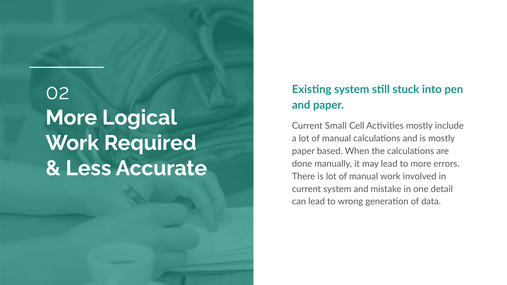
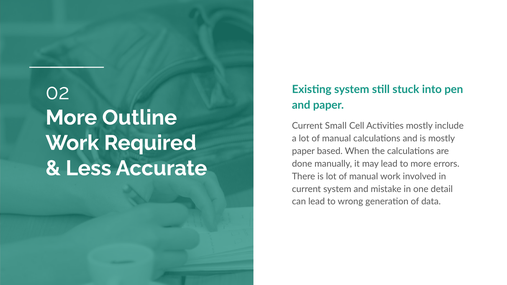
Logical: Logical -> Outline
